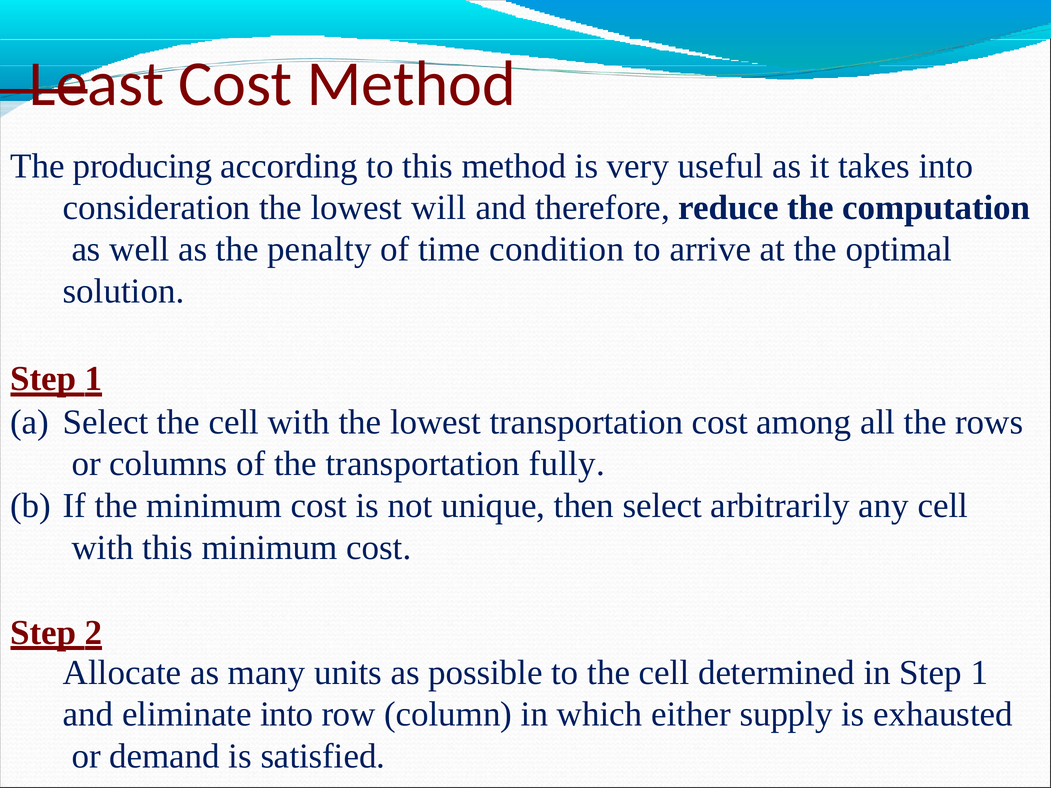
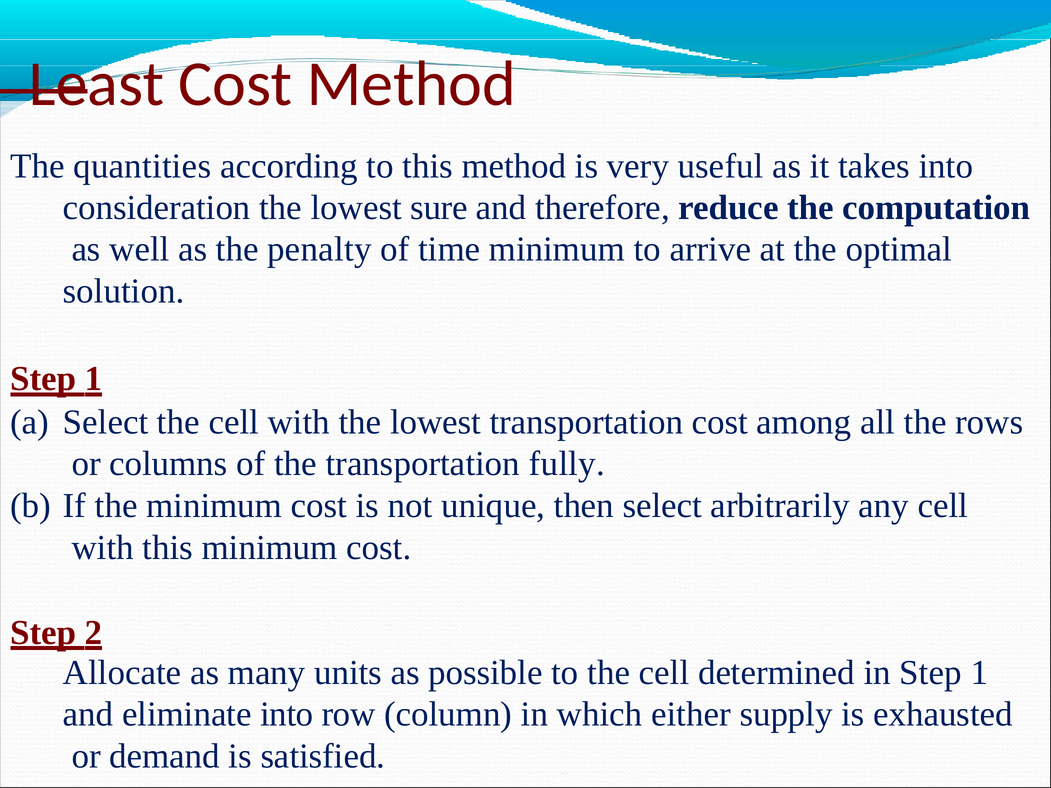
producing: producing -> quantities
will: will -> sure
time condition: condition -> minimum
